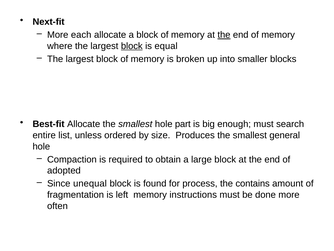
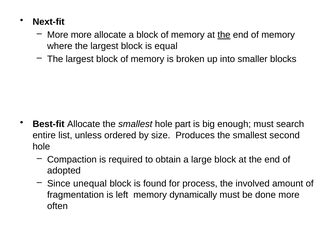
More each: each -> more
block at (132, 46) underline: present -> none
general: general -> second
contains: contains -> involved
instructions: instructions -> dynamically
